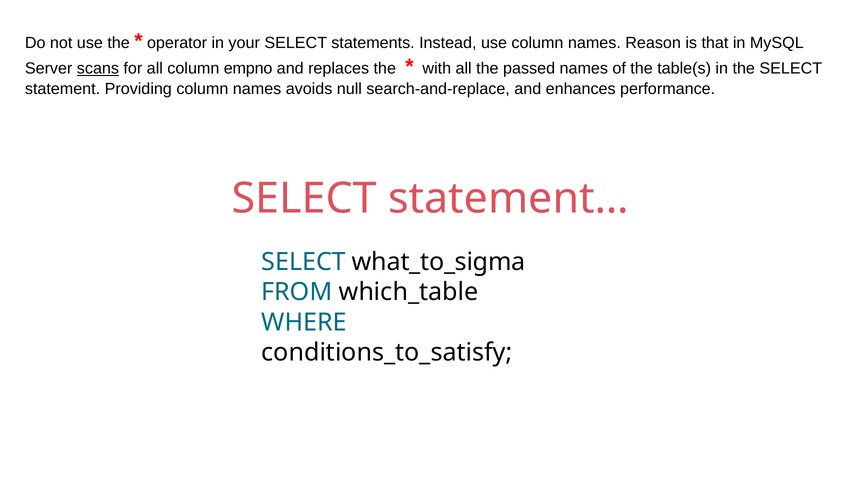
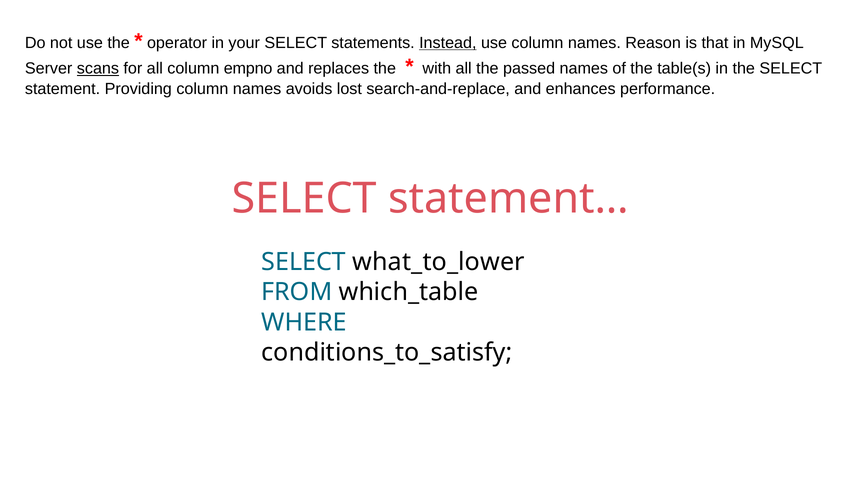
Instead underline: none -> present
null: null -> lost
what_to_sigma: what_to_sigma -> what_to_lower
